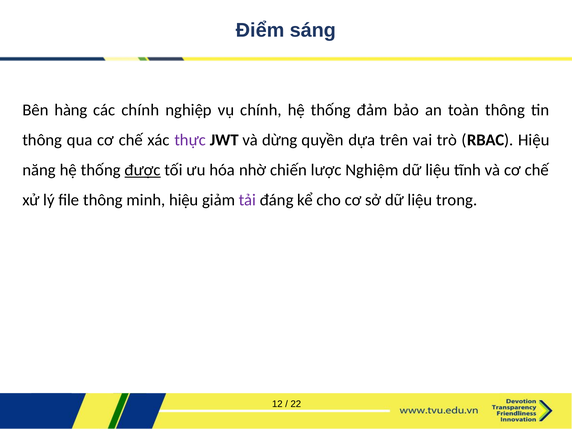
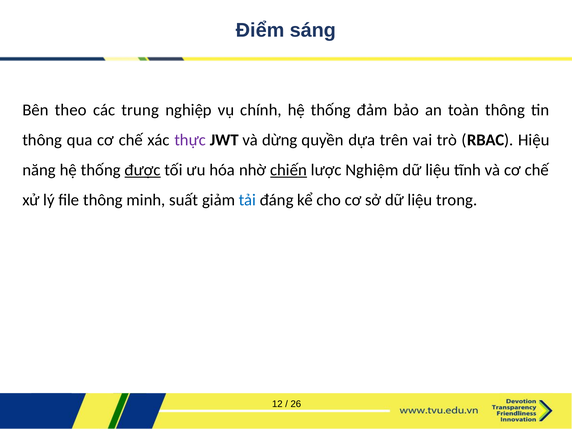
hàng: hàng -> theo
các chính: chính -> trung
chiến underline: none -> present
minh hiệu: hiệu -> suất
tải colour: purple -> blue
22: 22 -> 26
